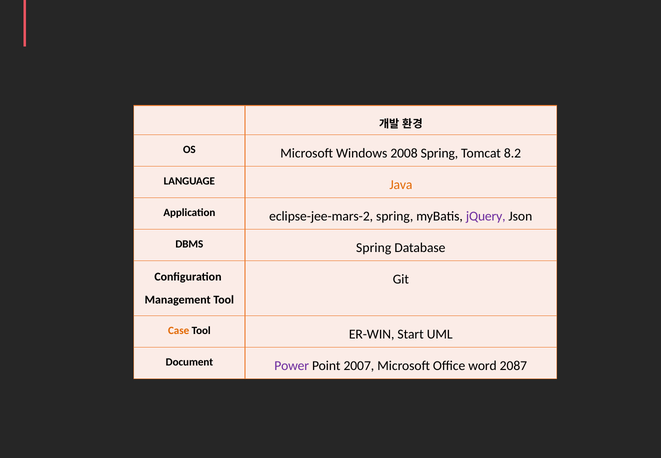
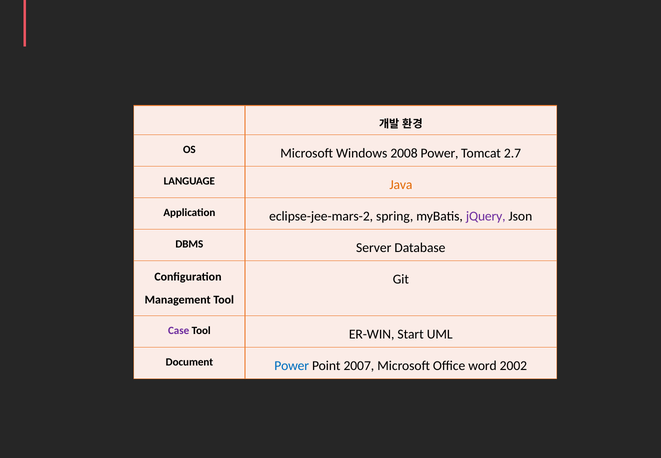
2008 Spring: Spring -> Power
8.2: 8.2 -> 2.7
DBMS Spring: Spring -> Server
Case colour: orange -> purple
Power at (292, 365) colour: purple -> blue
2087: 2087 -> 2002
